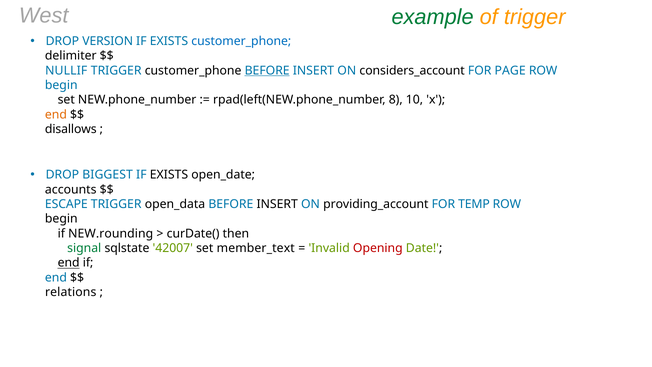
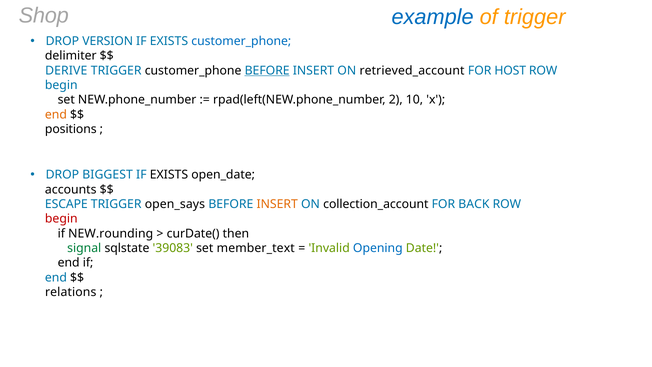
West: West -> Shop
example colour: green -> blue
NULLIF: NULLIF -> DERIVE
considers_account: considers_account -> retrieved_account
PAGE: PAGE -> HOST
8: 8 -> 2
disallows: disallows -> positions
open_data: open_data -> open_says
INSERT at (277, 204) colour: black -> orange
providing_account: providing_account -> collection_account
TEMP: TEMP -> BACK
begin at (61, 219) colour: black -> red
42007: 42007 -> 39083
Opening colour: red -> blue
end at (69, 263) underline: present -> none
